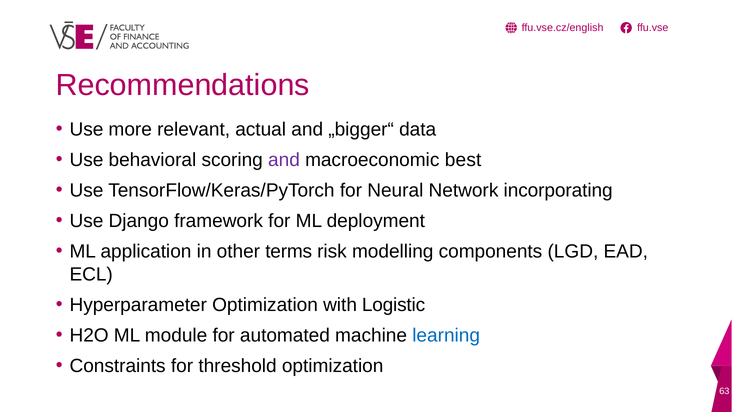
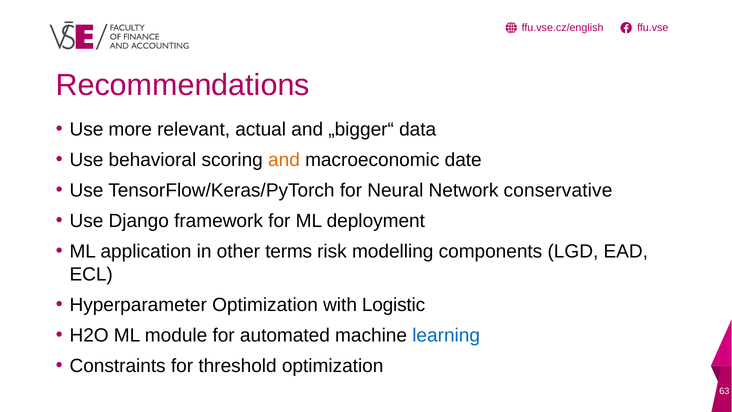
and at (284, 160) colour: purple -> orange
best: best -> date
incorporating: incorporating -> conservative
